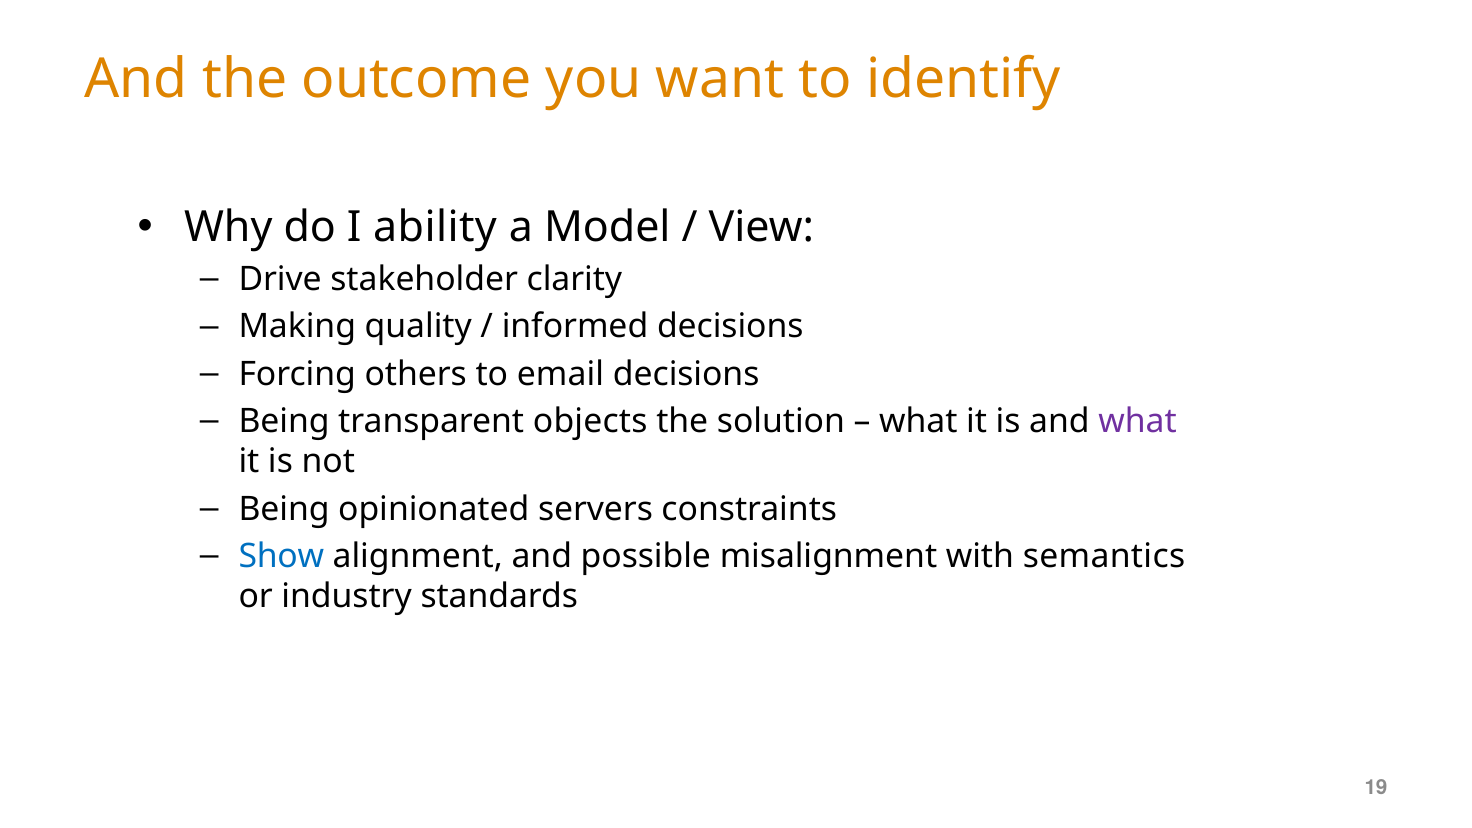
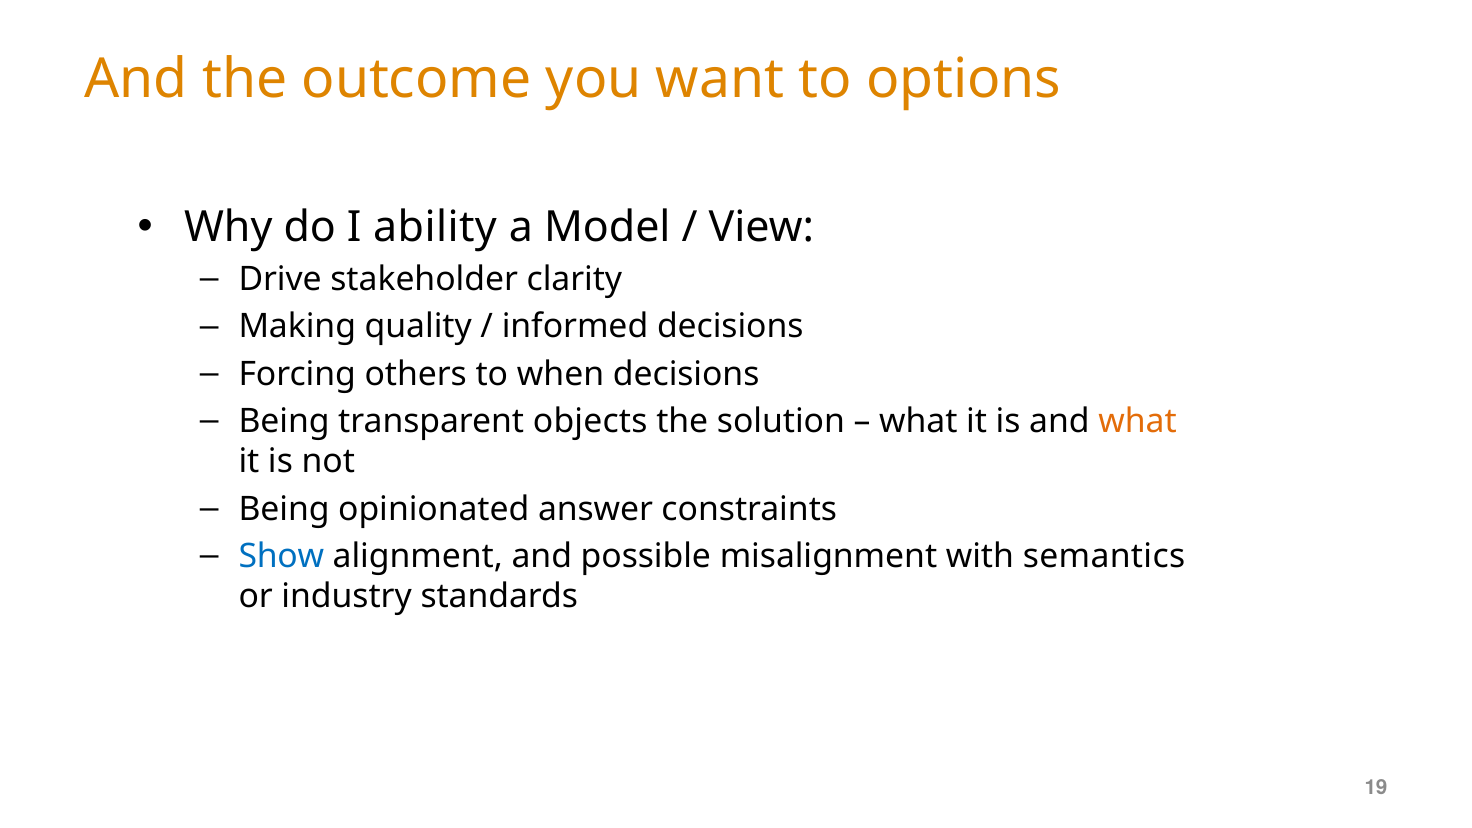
identify: identify -> options
email: email -> when
what at (1138, 421) colour: purple -> orange
servers: servers -> answer
